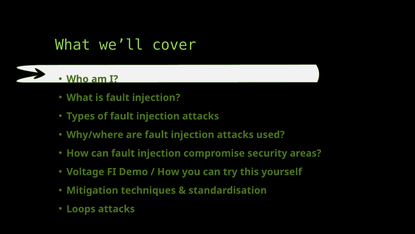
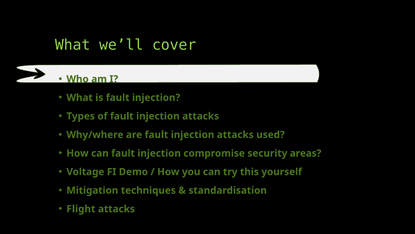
Loops: Loops -> Flight
